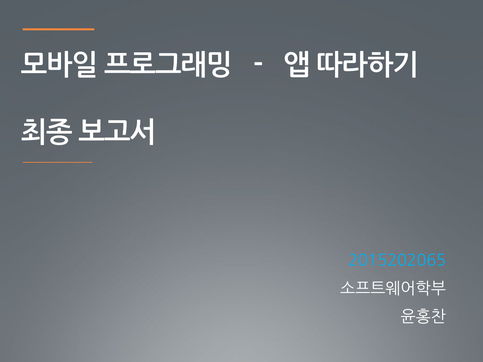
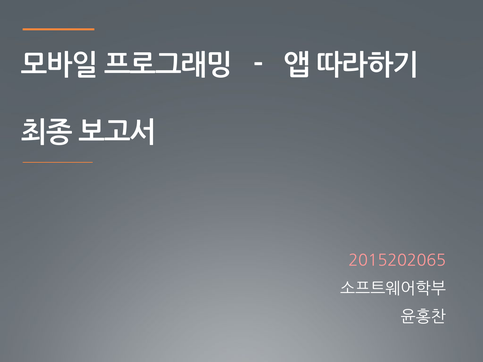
2015202065 colour: light blue -> pink
